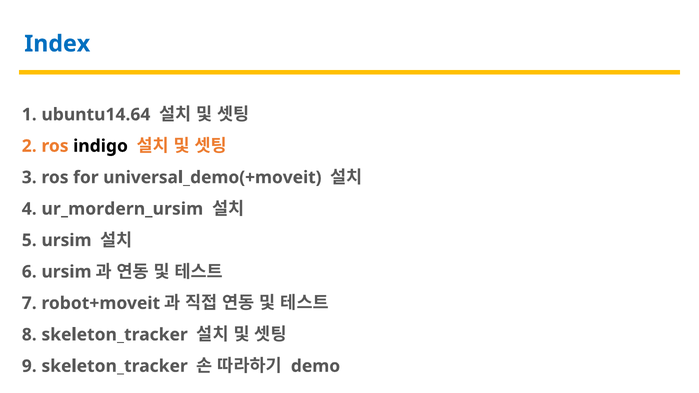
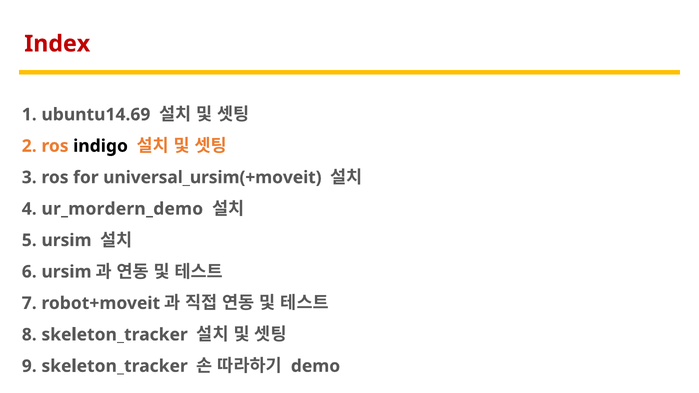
Index colour: blue -> red
ubuntu14.64: ubuntu14.64 -> ubuntu14.69
universal_demo(+moveit: universal_demo(+moveit -> universal_ursim(+moveit
ur_mordern_ursim: ur_mordern_ursim -> ur_mordern_demo
